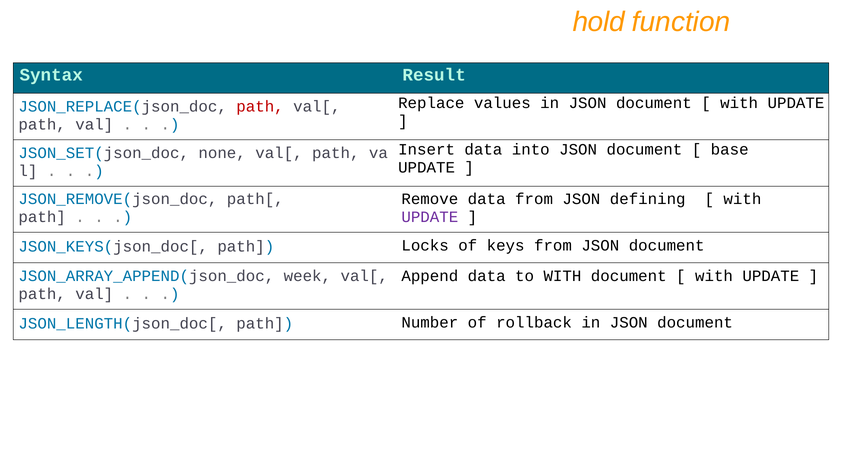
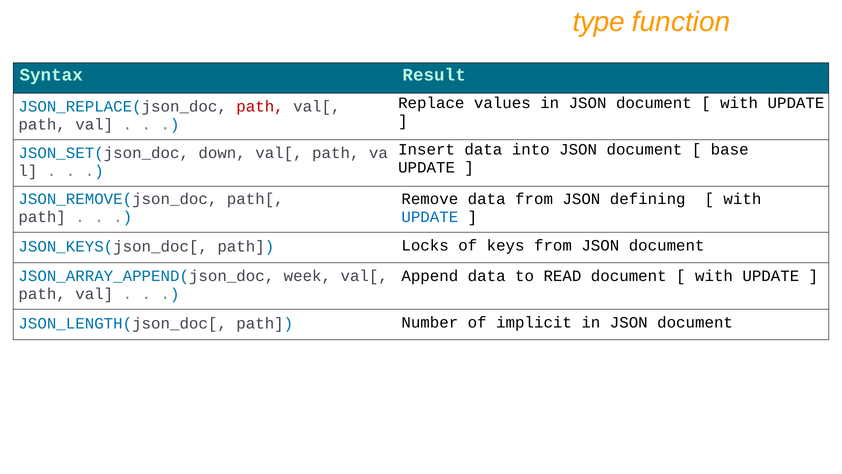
hold: hold -> type
none: none -> down
UPDATE at (430, 217) colour: purple -> blue
to WITH: WITH -> READ
rollback: rollback -> implicit
